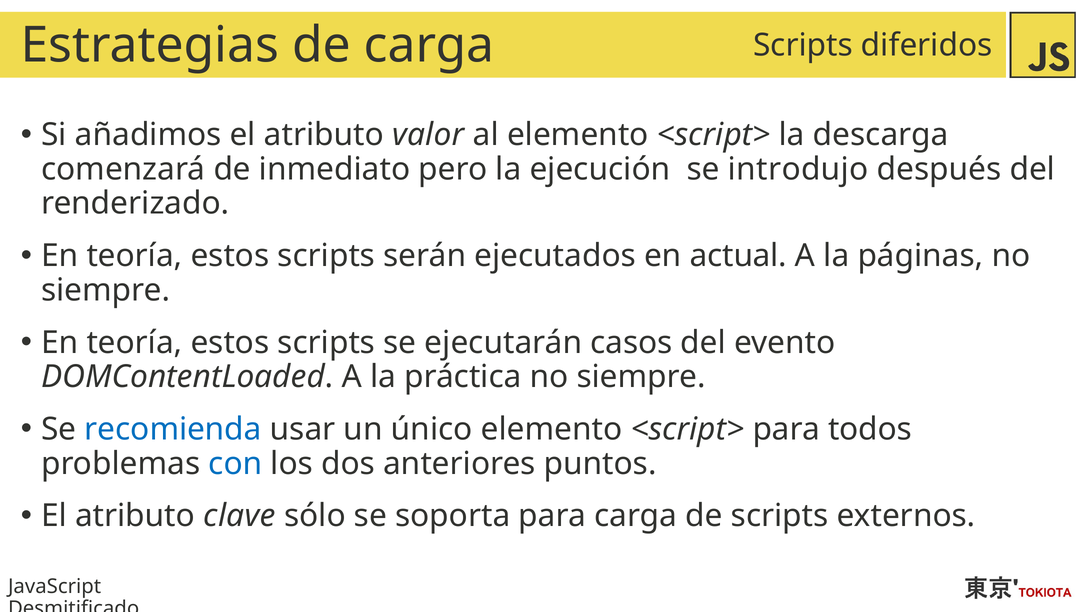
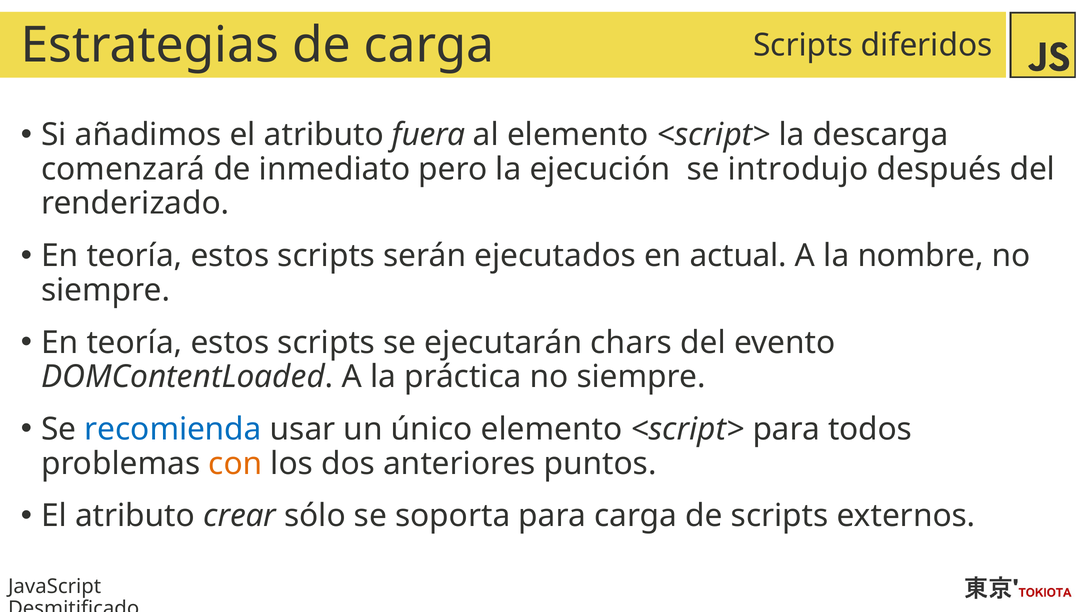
valor: valor -> fuera
páginas: páginas -> nombre
casos: casos -> chars
con colour: blue -> orange
clave: clave -> crear
